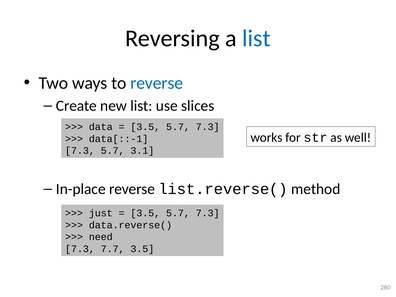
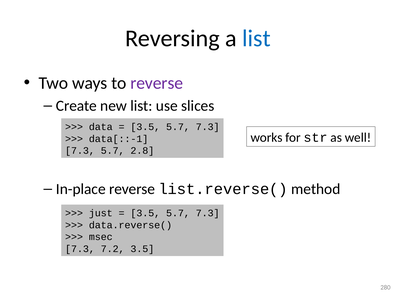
reverse at (157, 83) colour: blue -> purple
3.1: 3.1 -> 2.8
need: need -> msec
7.7: 7.7 -> 7.2
